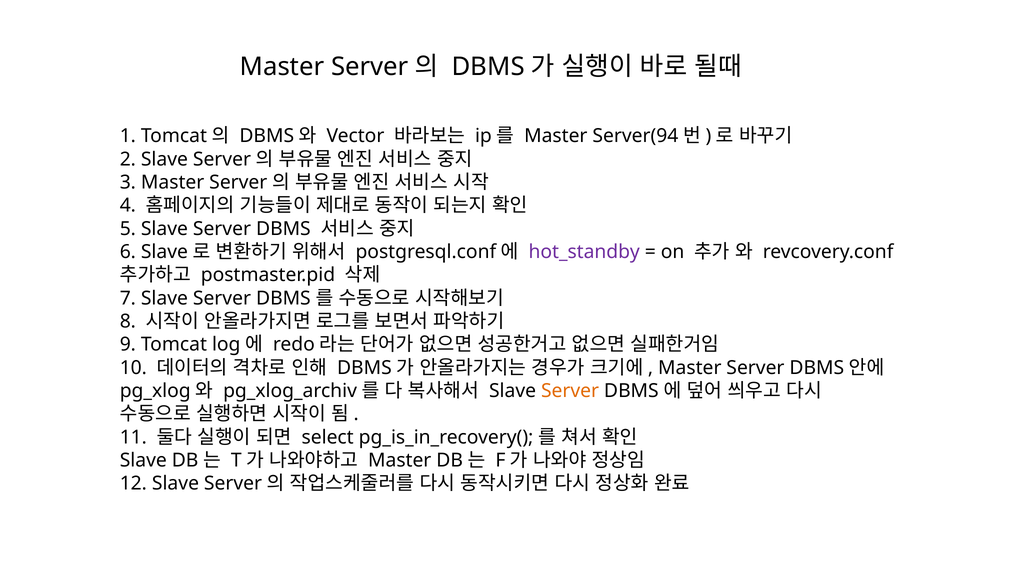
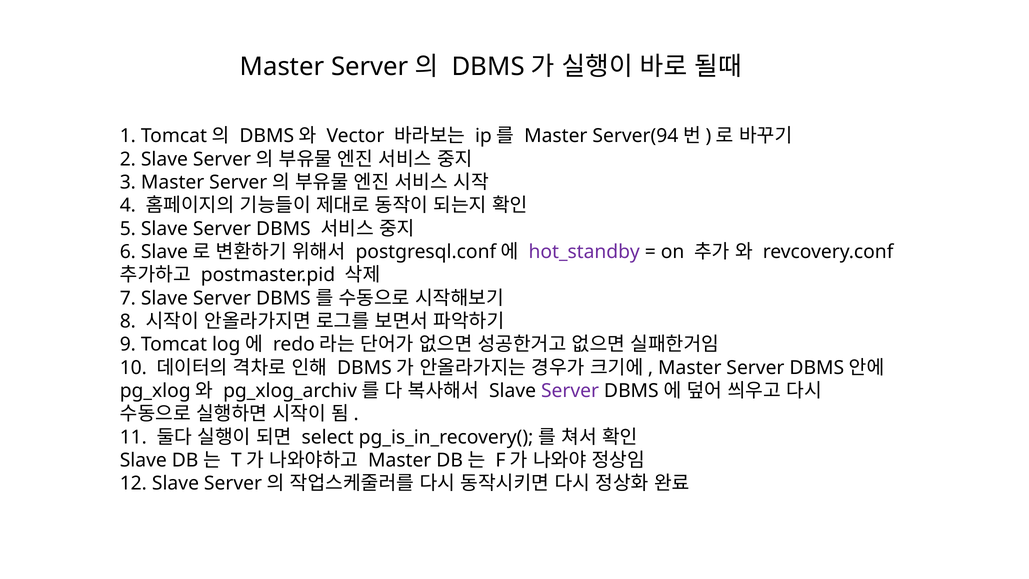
Server at (570, 391) colour: orange -> purple
